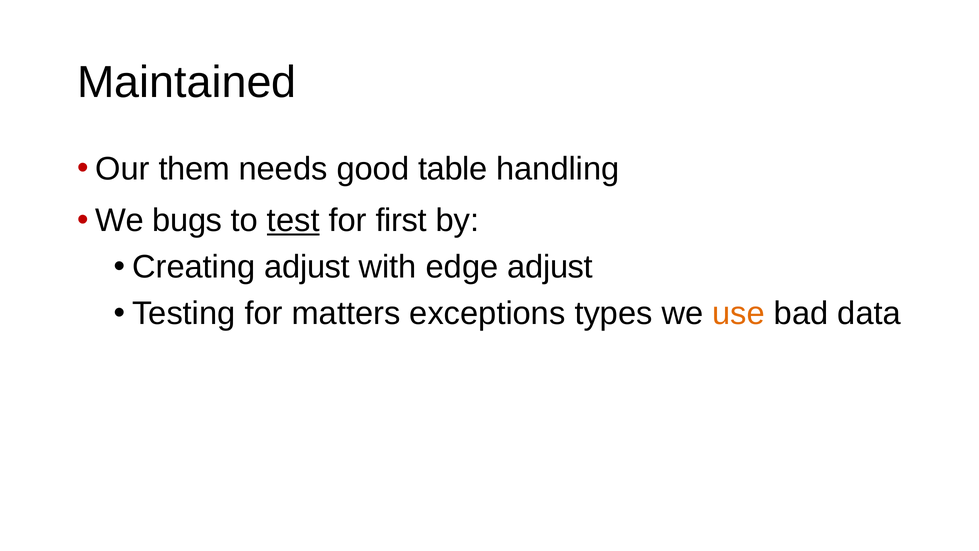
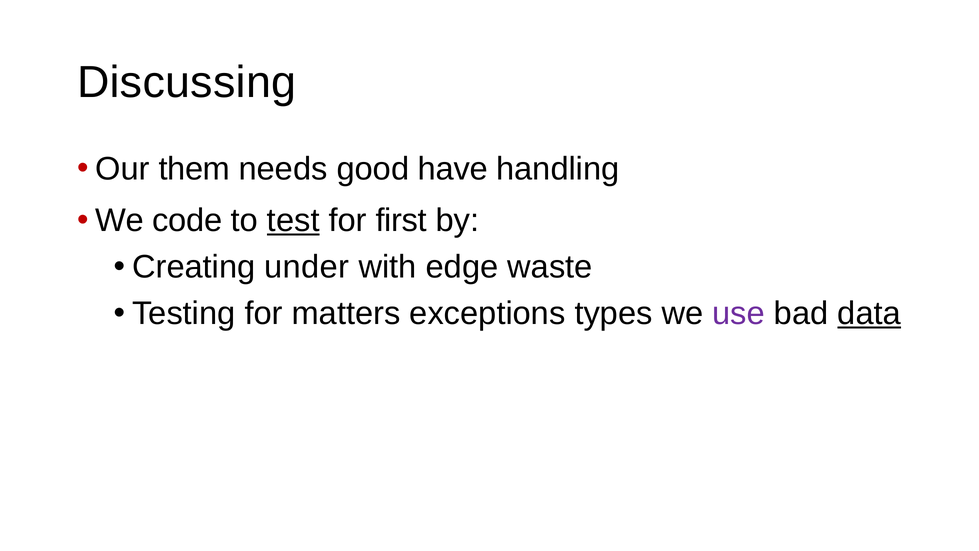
Maintained: Maintained -> Discussing
table: table -> have
bugs: bugs -> code
Creating adjust: adjust -> under
edge adjust: adjust -> waste
use colour: orange -> purple
data underline: none -> present
